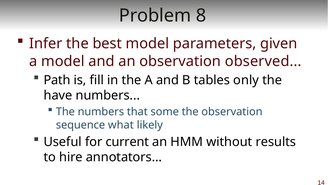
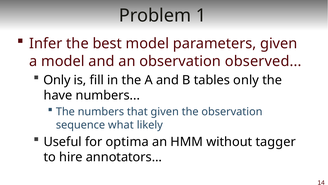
8: 8 -> 1
Path at (57, 80): Path -> Only
that some: some -> given
current: current -> optima
results: results -> tagger
